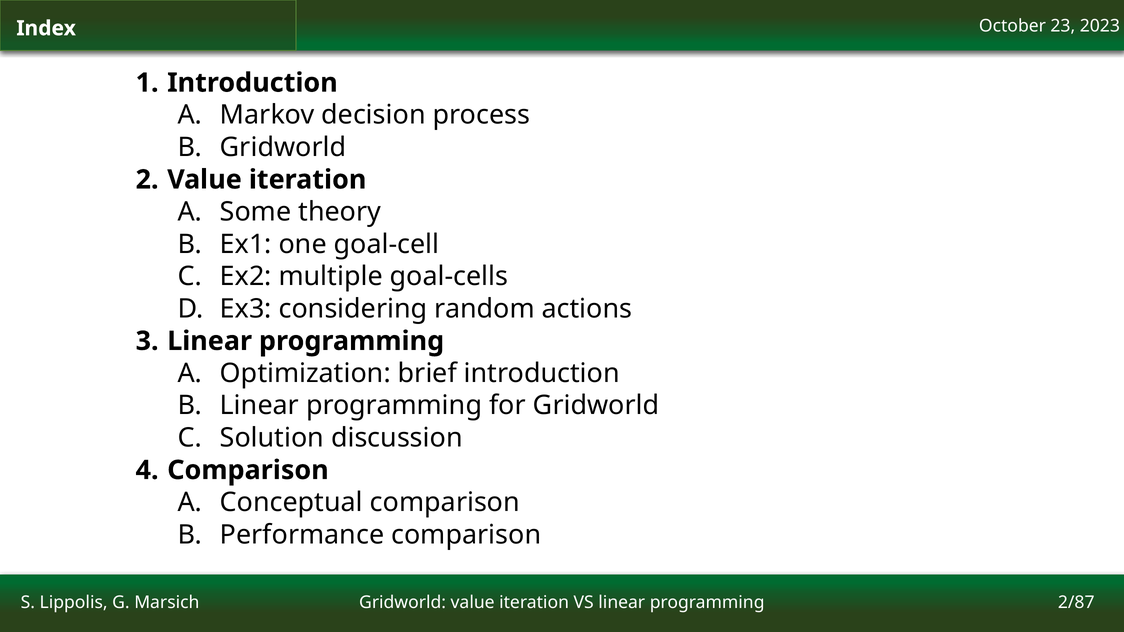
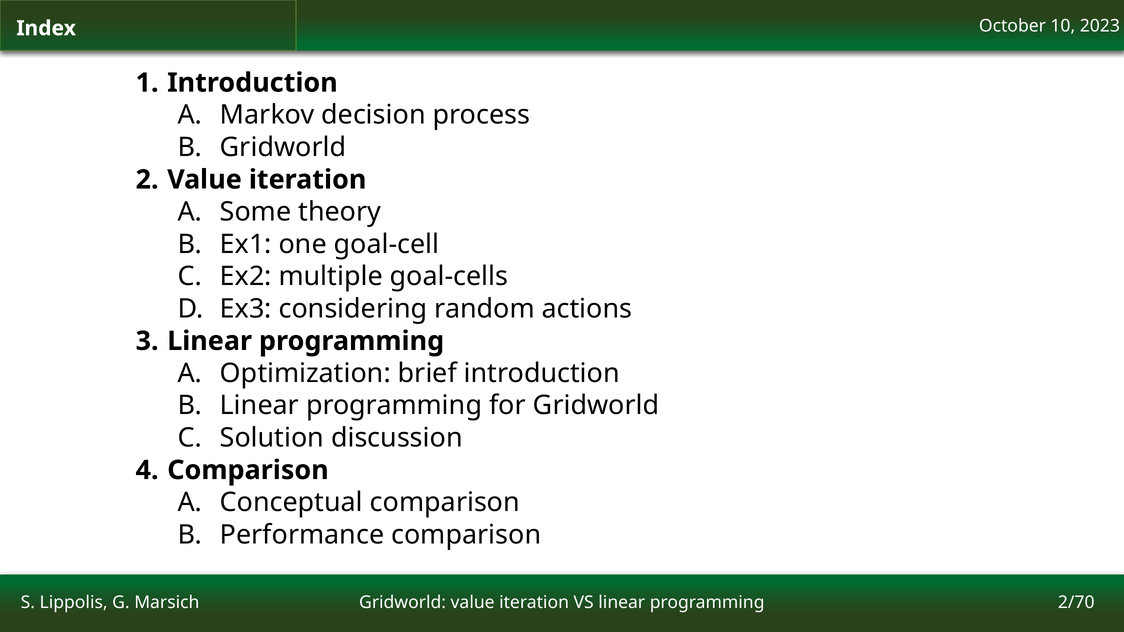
23: 23 -> 10
2/87: 2/87 -> 2/70
